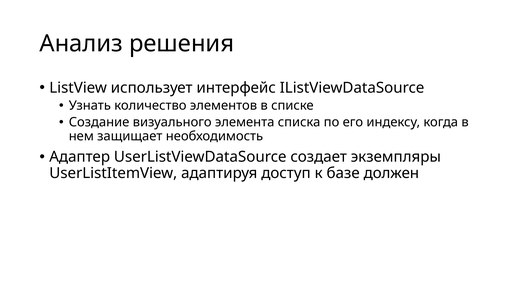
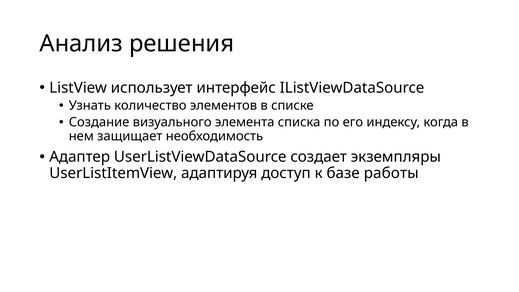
должен: должен -> работы
